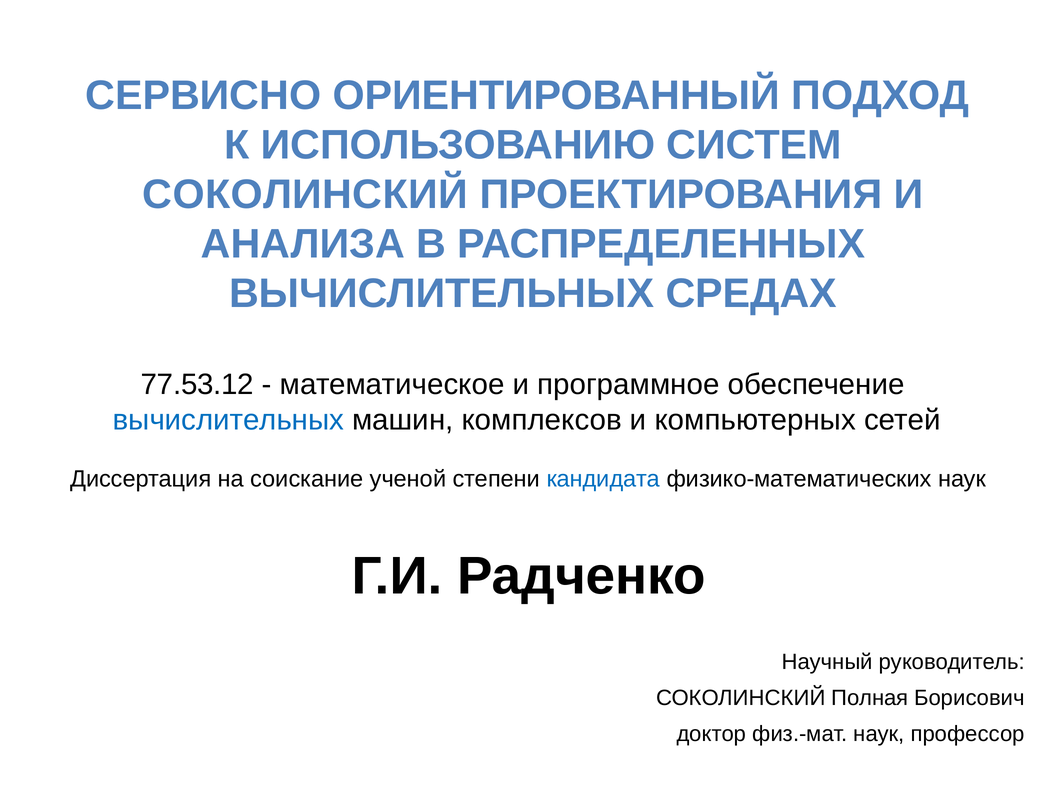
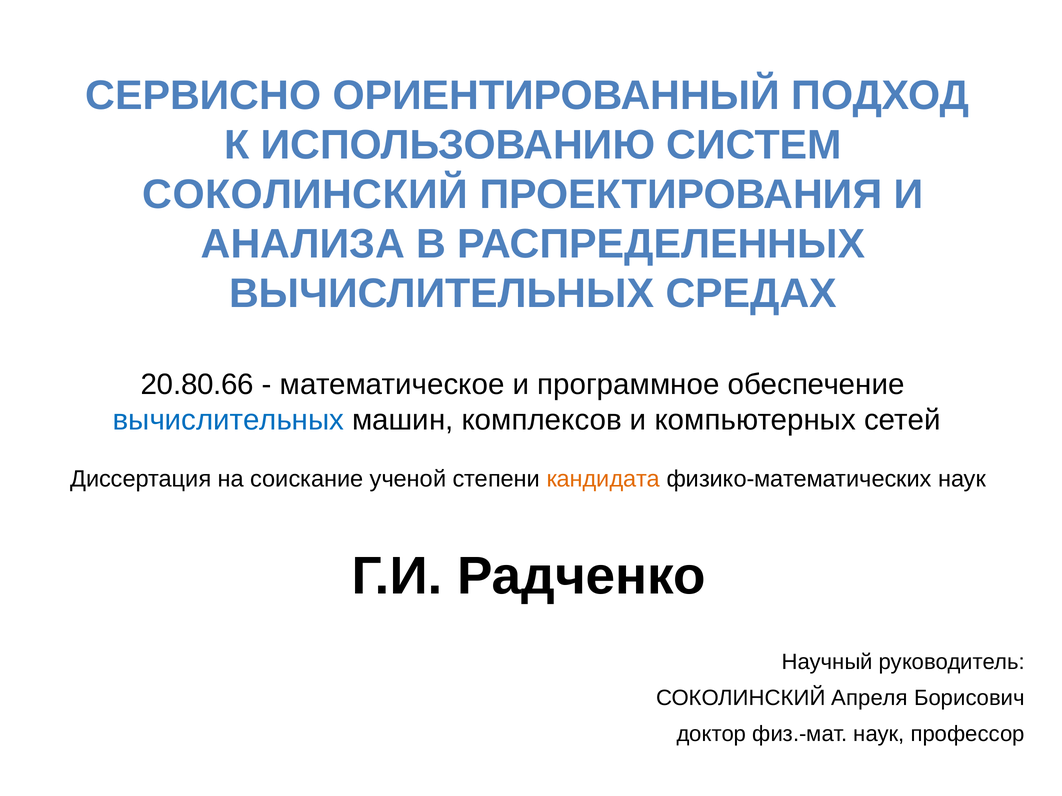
77.53.12: 77.53.12 -> 20.80.66
кандидата colour: blue -> orange
Полная: Полная -> Апреля
